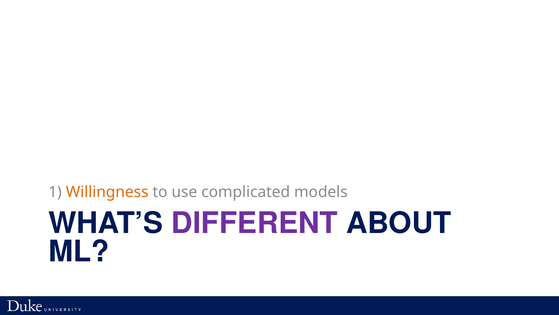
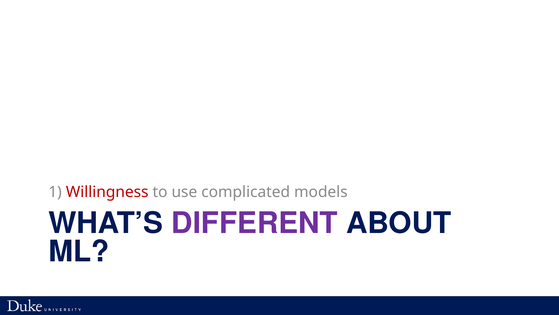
Willingness colour: orange -> red
